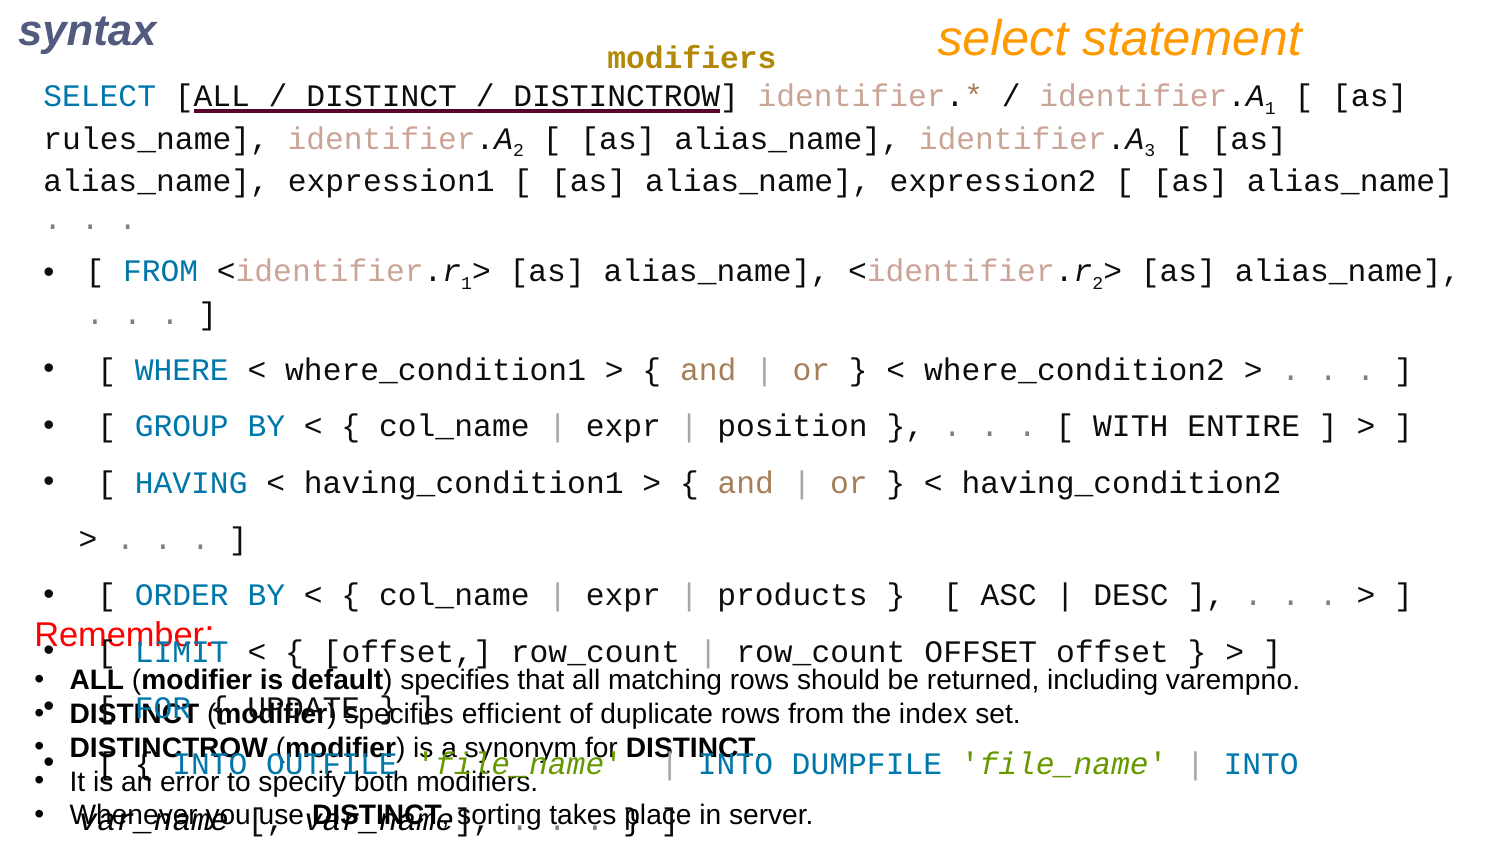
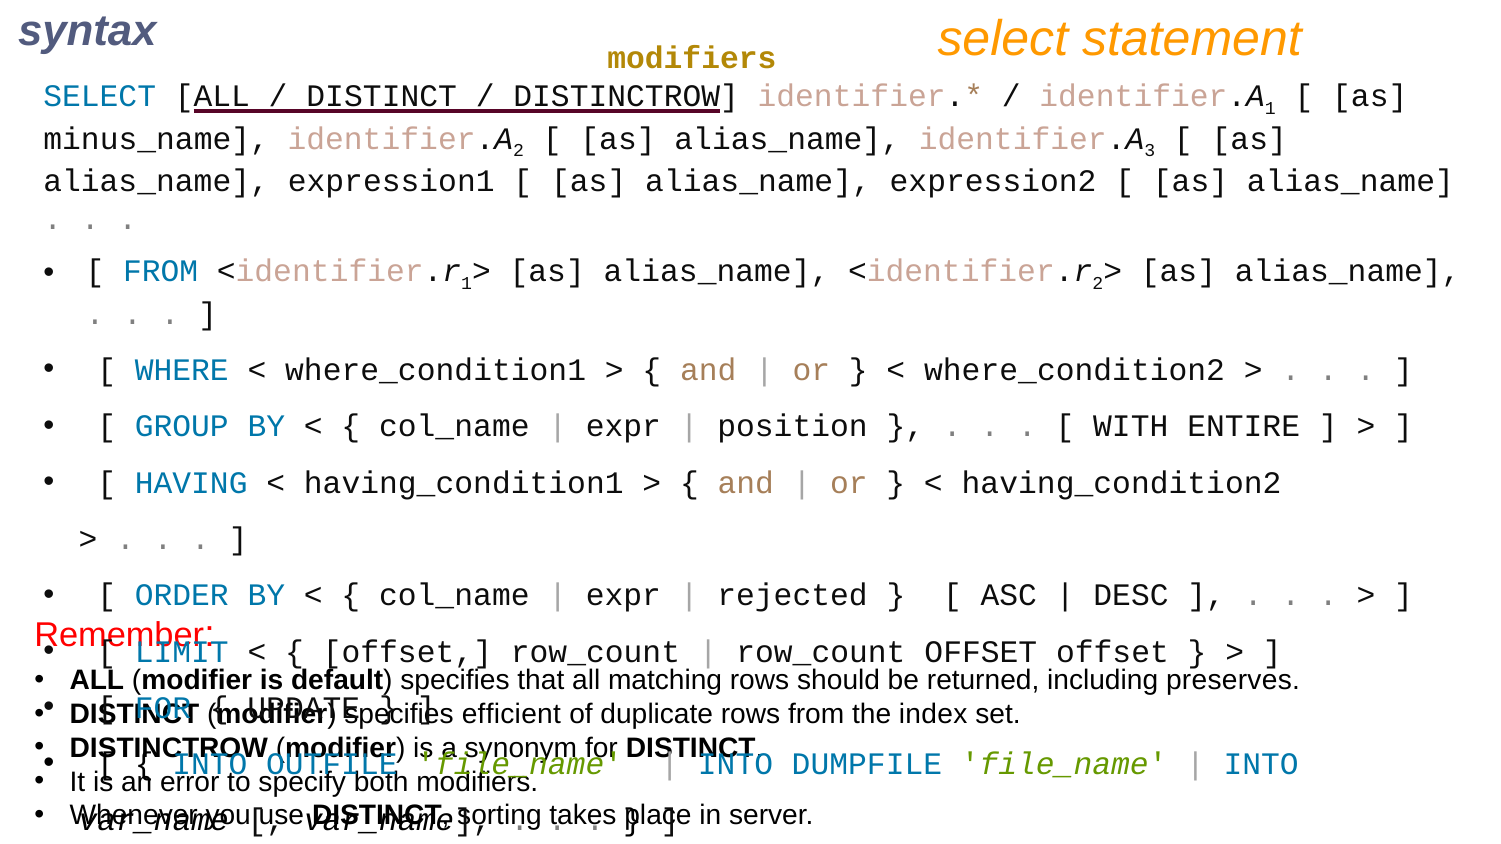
rules_name: rules_name -> minus_name
products: products -> rejected
varempno: varempno -> preserves
